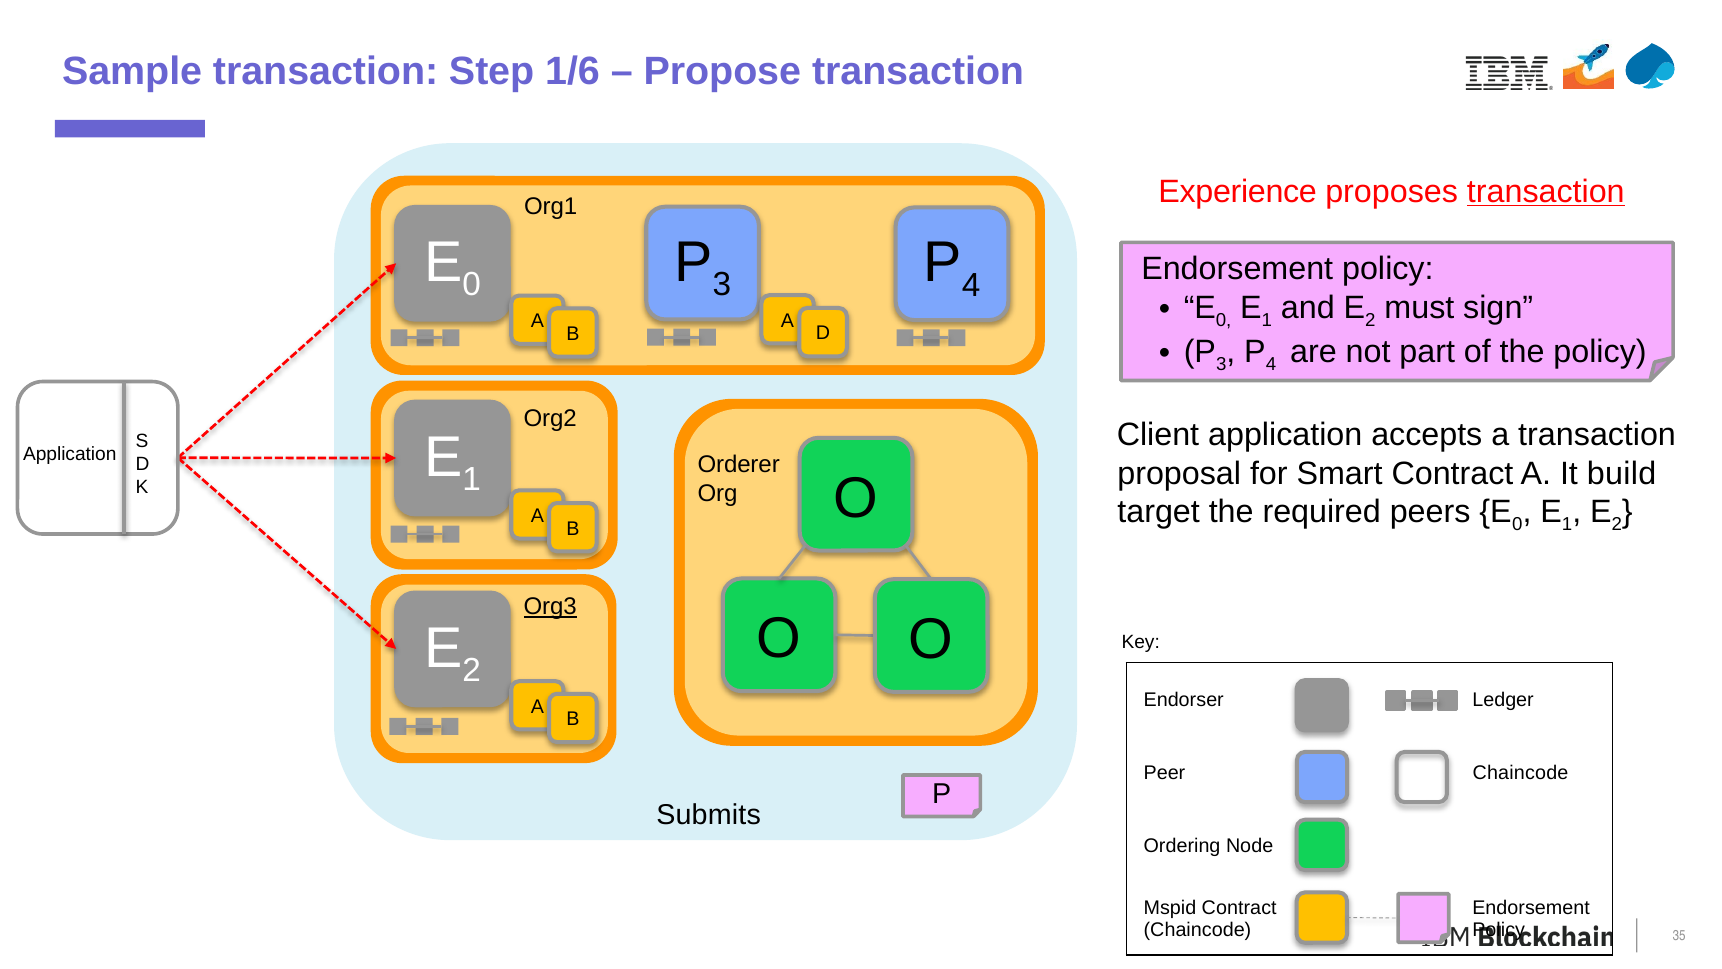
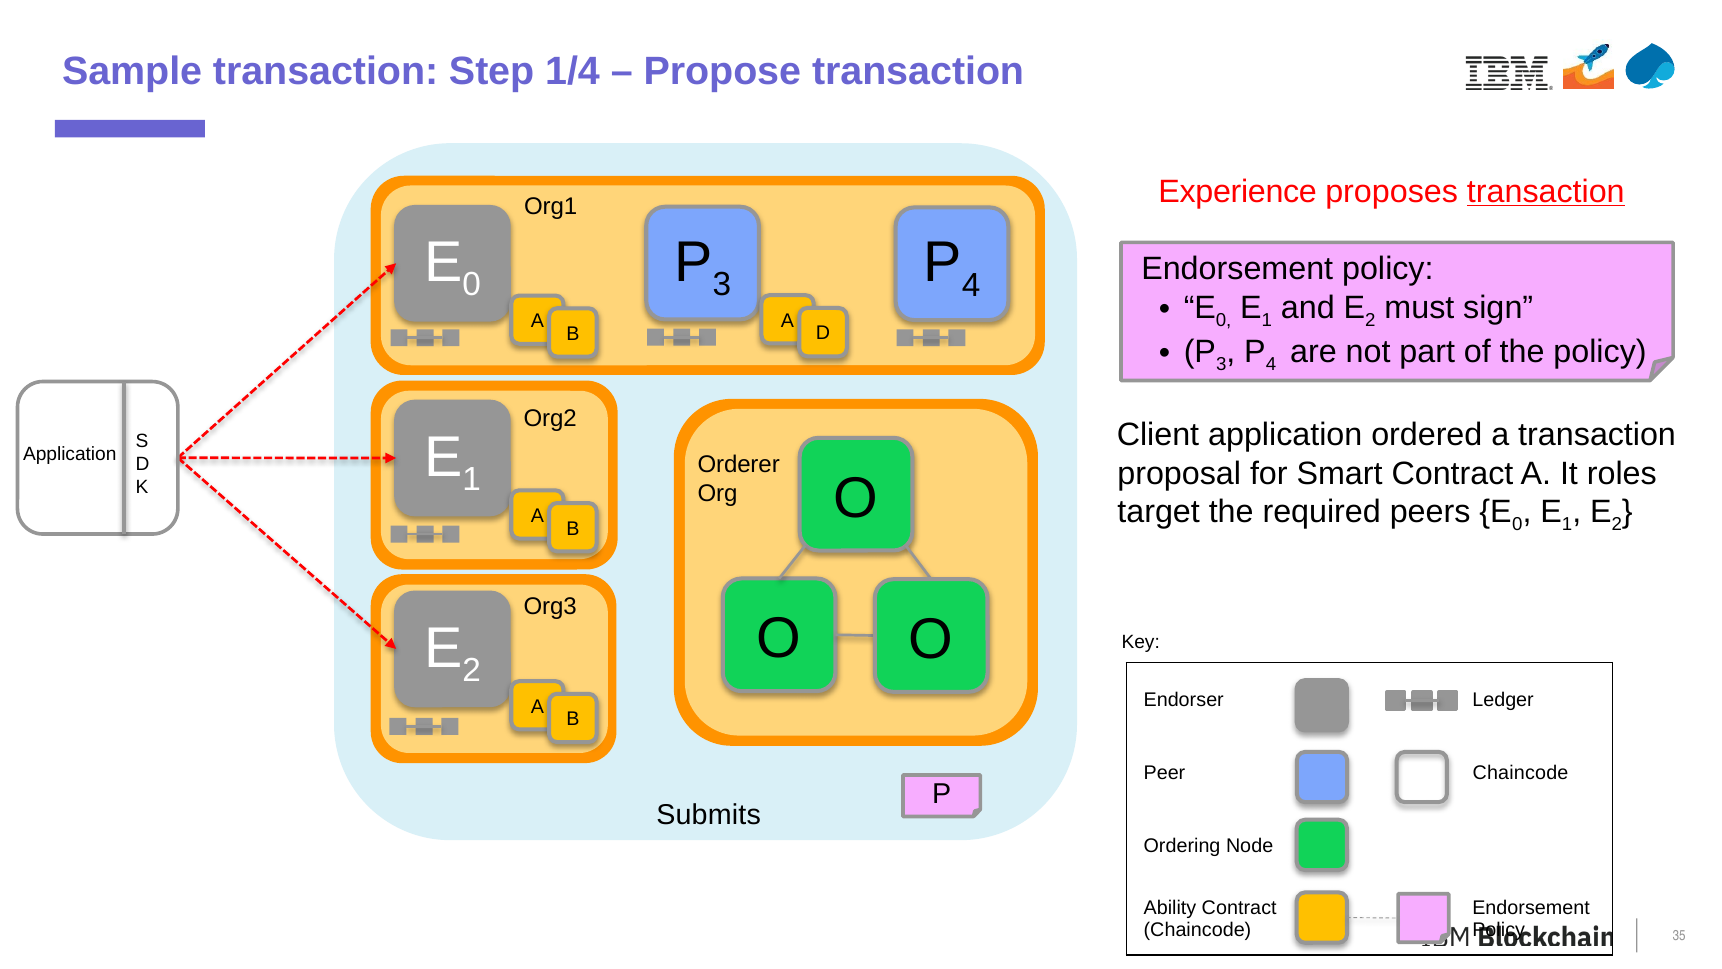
1/6: 1/6 -> 1/4
accepts: accepts -> ordered
build: build -> roles
Org3 underline: present -> none
Mspid: Mspid -> Ability
